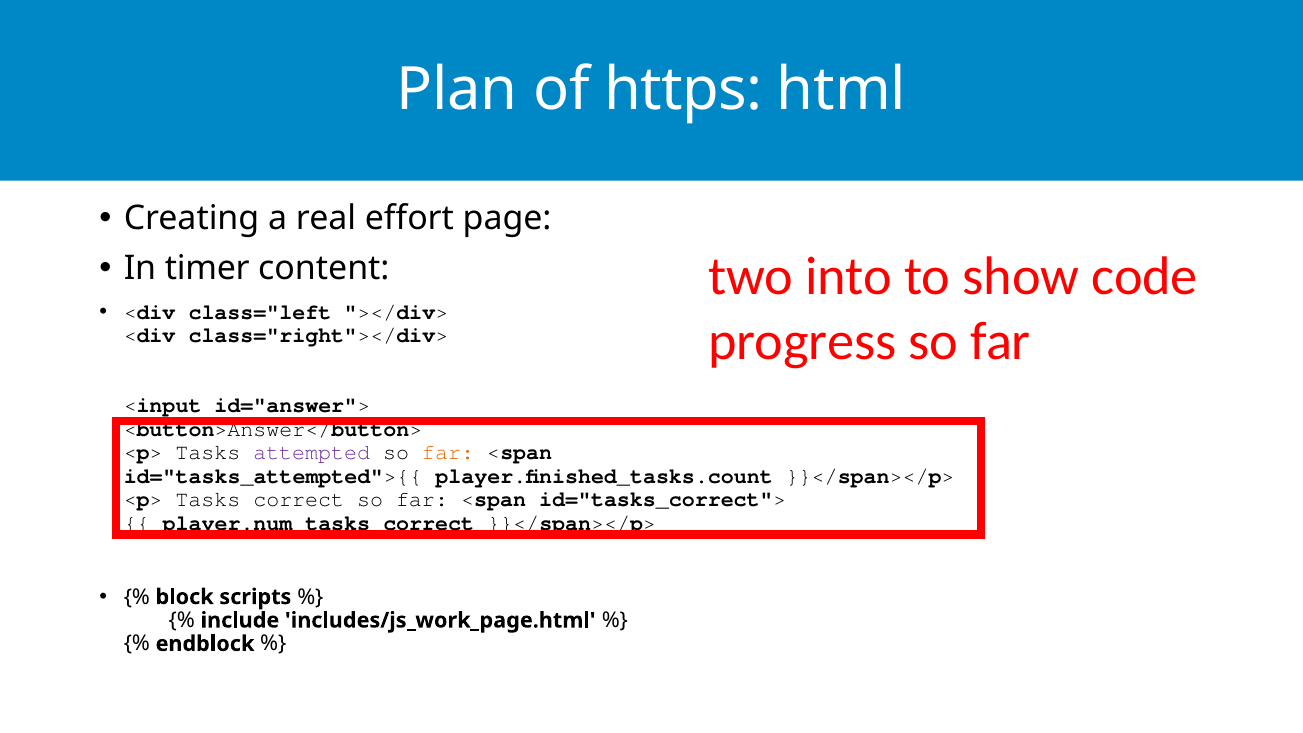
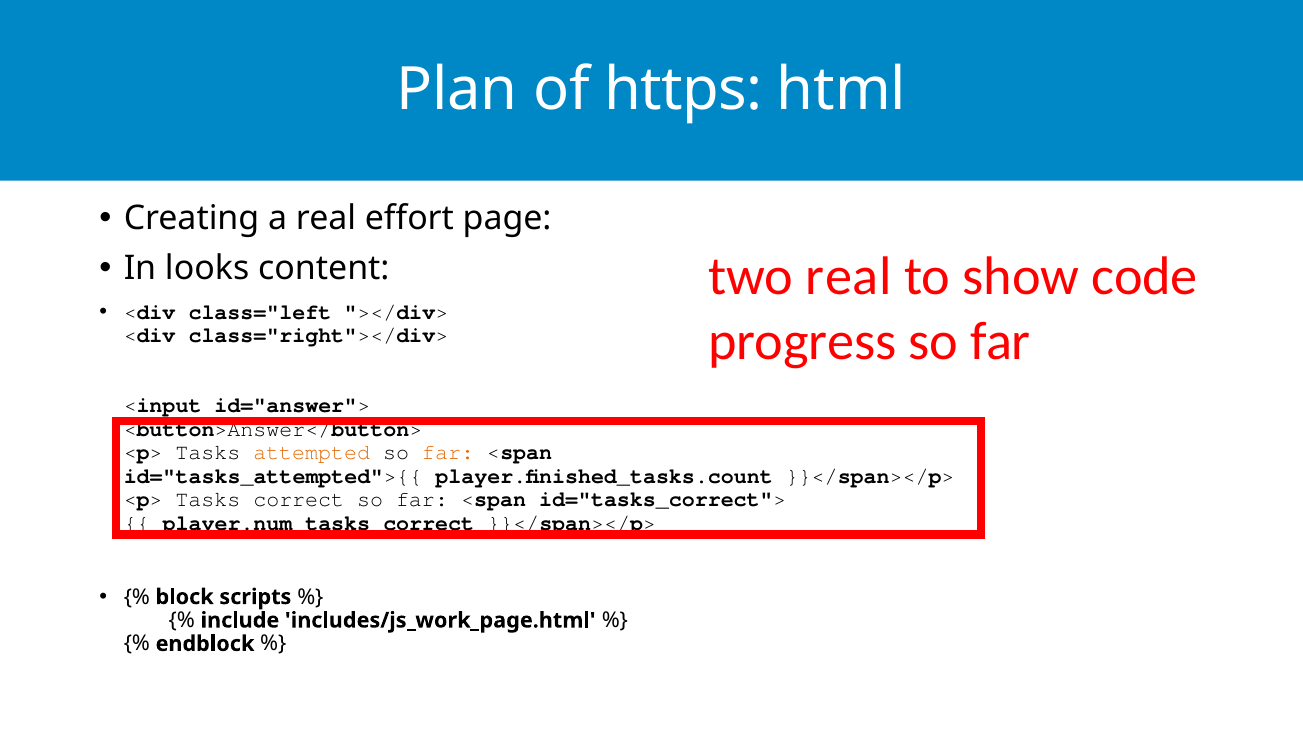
timer: timer -> looks
two into: into -> real
attempted colour: purple -> orange
